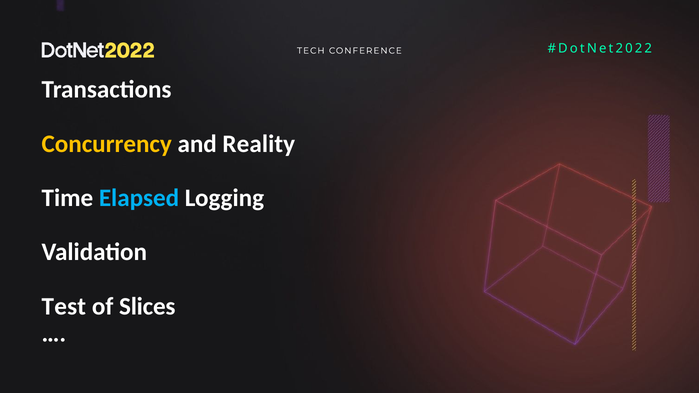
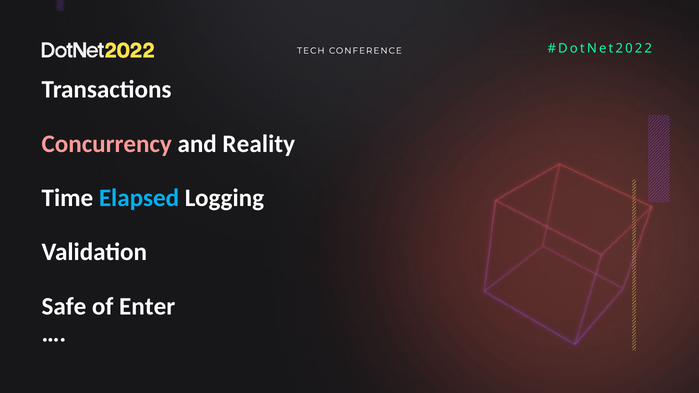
Concurrency colour: yellow -> pink
Test: Test -> Safe
Slices: Slices -> Enter
